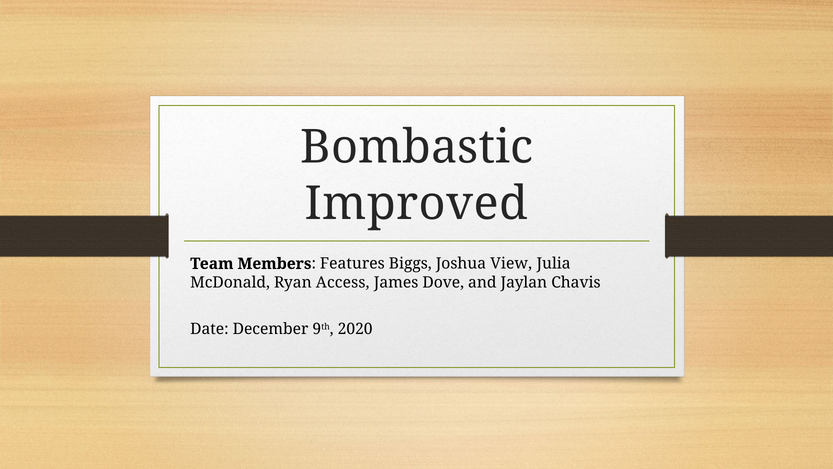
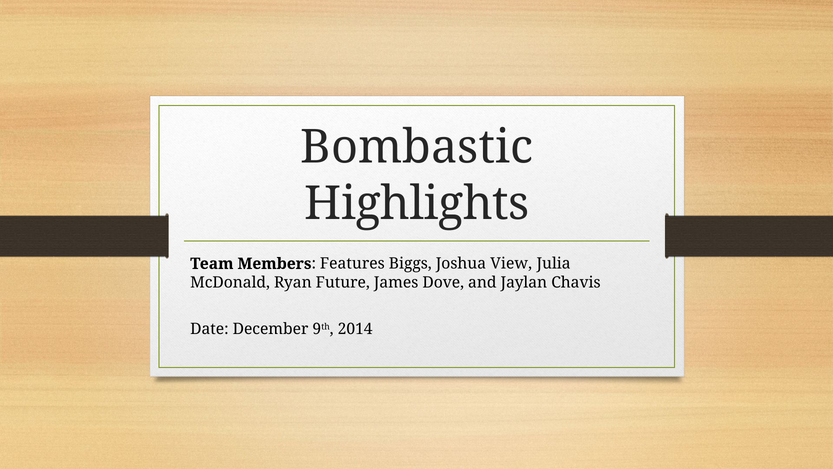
Improved: Improved -> Highlights
Access: Access -> Future
2020: 2020 -> 2014
